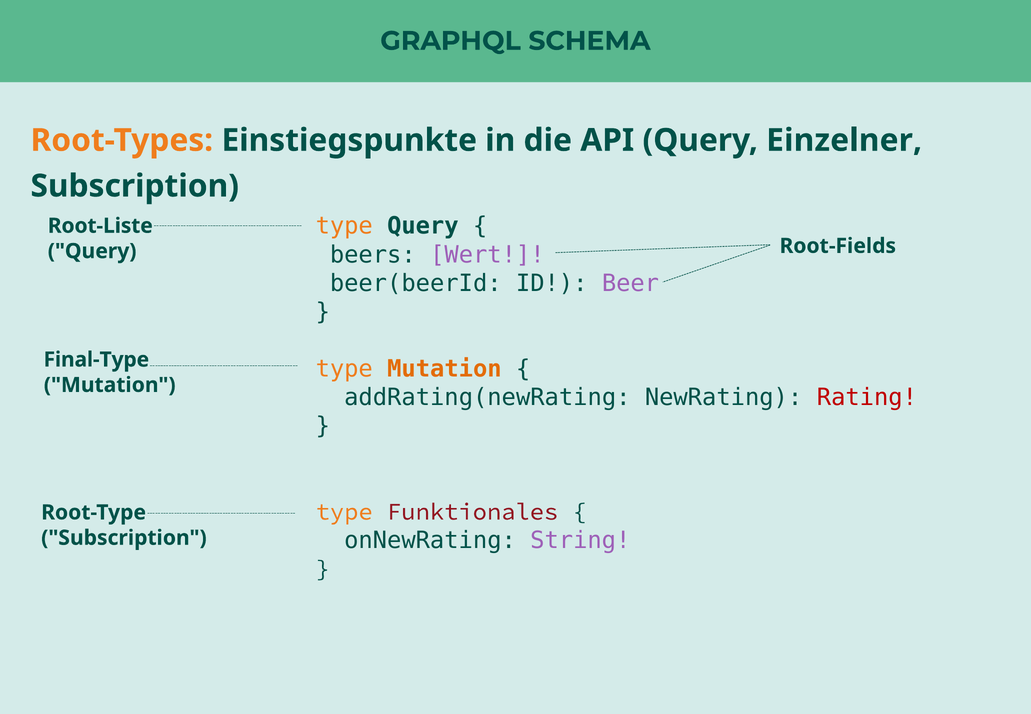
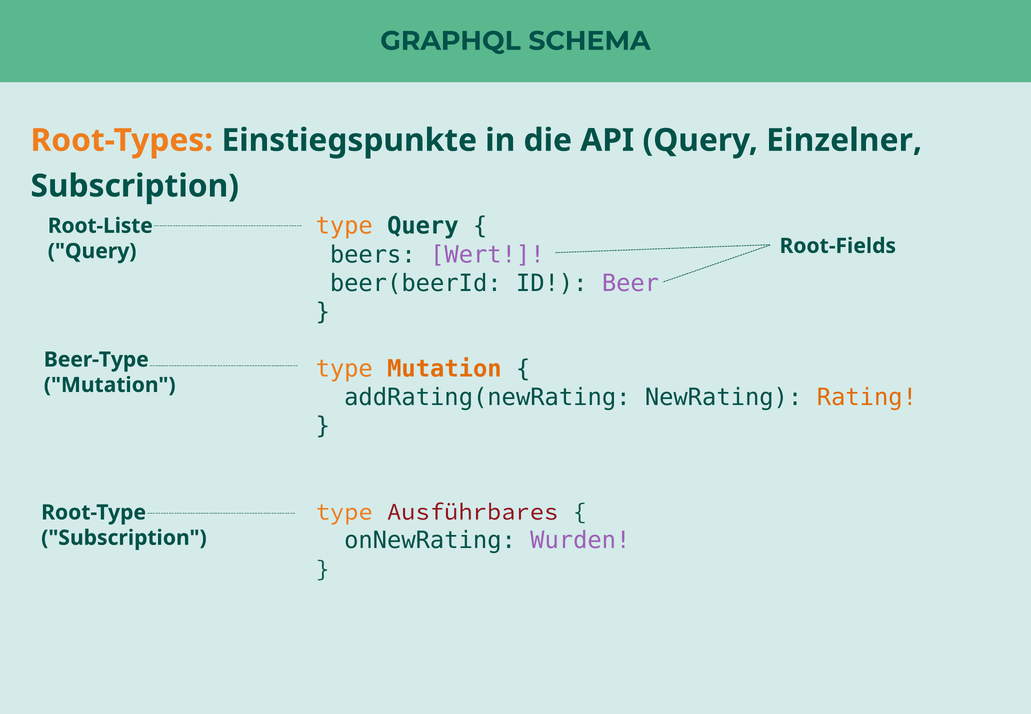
Final-Type: Final-Type -> Beer-Type
Rating colour: red -> orange
Funktionales: Funktionales -> Ausführbares
String: String -> Wurden
